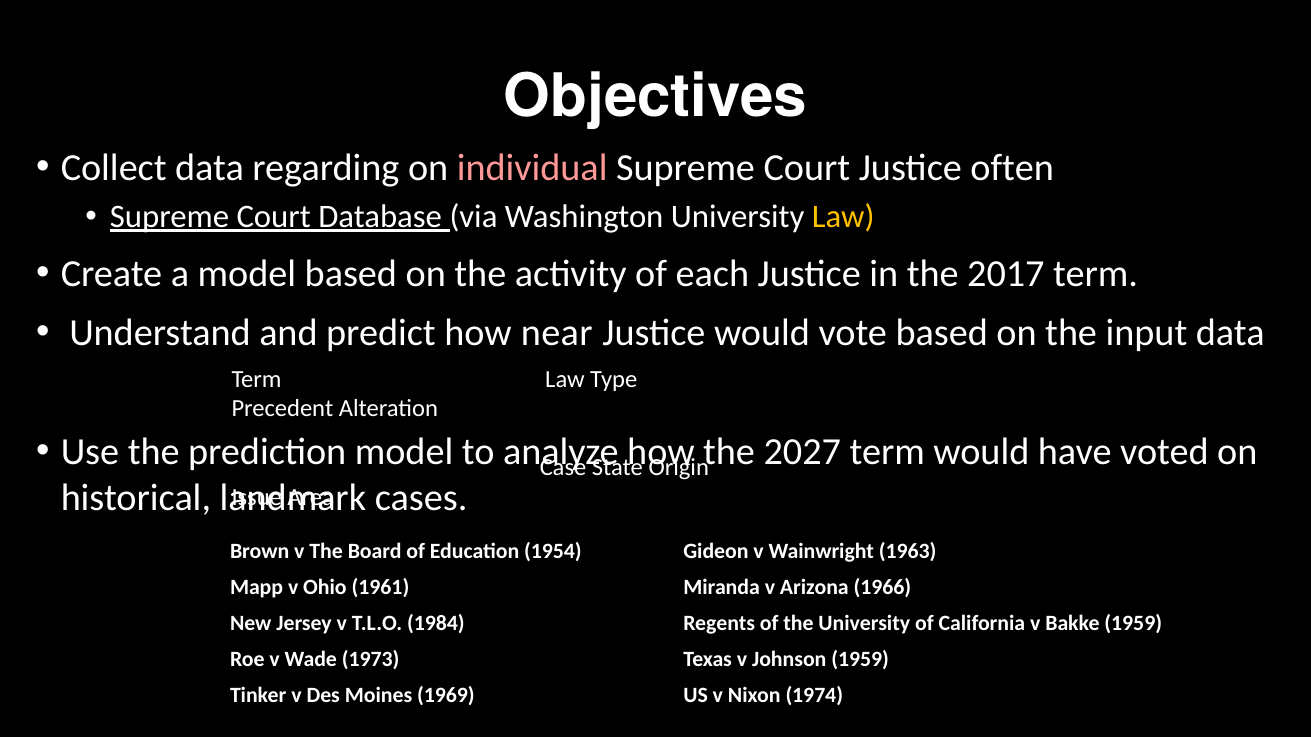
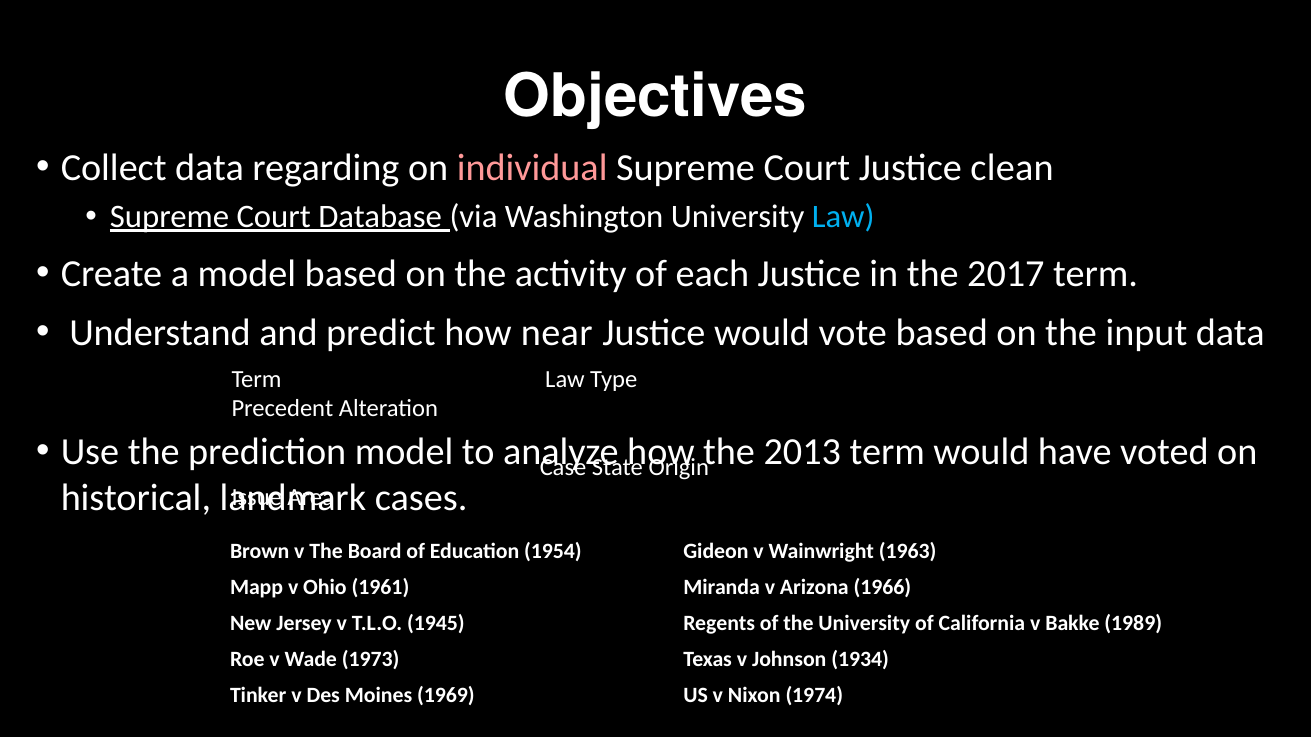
often: often -> clean
Law at (843, 217) colour: yellow -> light blue
2027: 2027 -> 2013
1984: 1984 -> 1945
Bakke 1959: 1959 -> 1989
Johnson 1959: 1959 -> 1934
